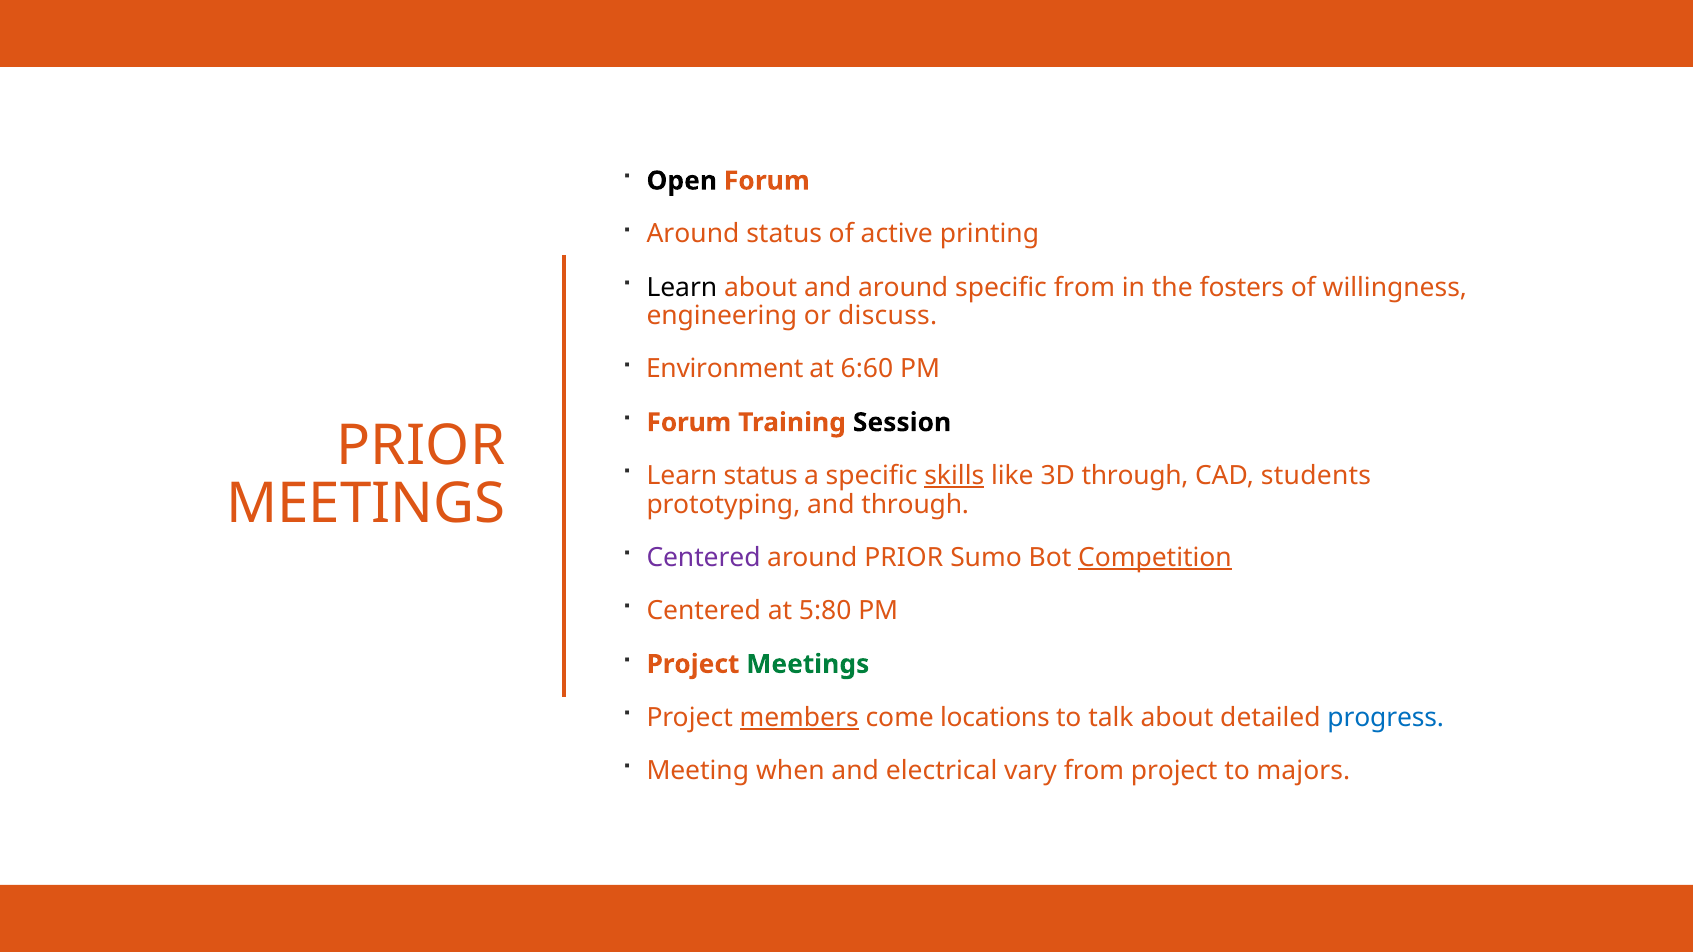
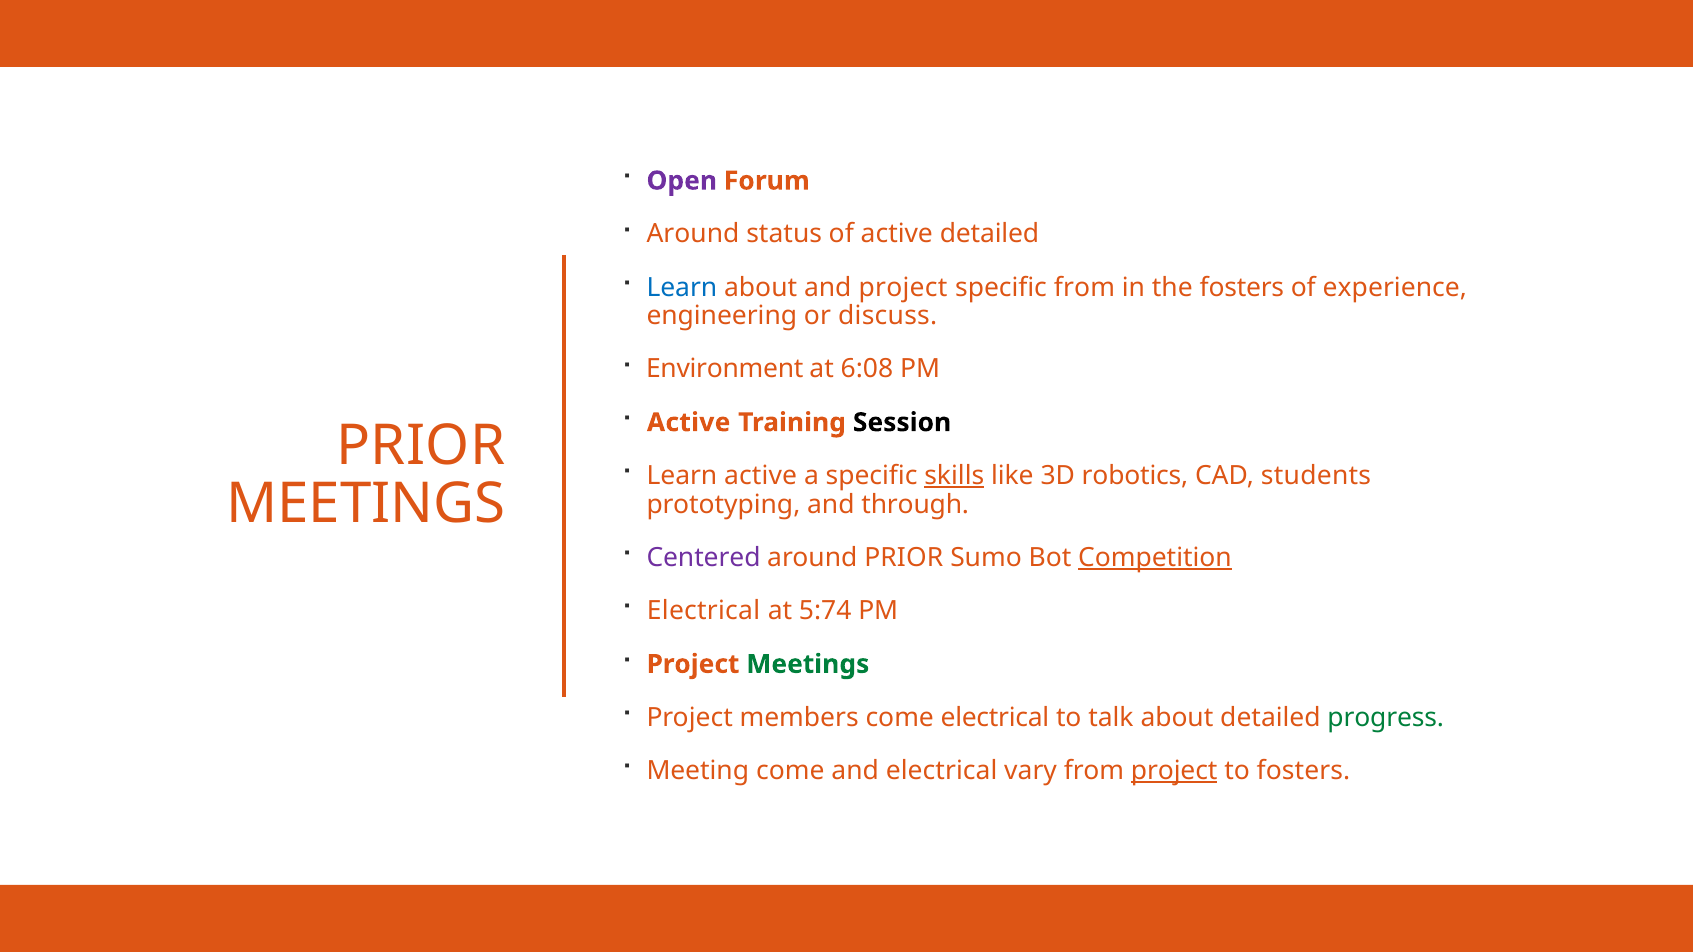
Open colour: black -> purple
active printing: printing -> detailed
Learn at (682, 287) colour: black -> blue
and around: around -> project
willingness: willingness -> experience
6:60: 6:60 -> 6:08
Forum at (689, 423): Forum -> Active
Learn status: status -> active
3D through: through -> robotics
Centered at (704, 611): Centered -> Electrical
5:80: 5:80 -> 5:74
members underline: present -> none
come locations: locations -> electrical
progress colour: blue -> green
Meeting when: when -> come
project at (1174, 771) underline: none -> present
to majors: majors -> fosters
